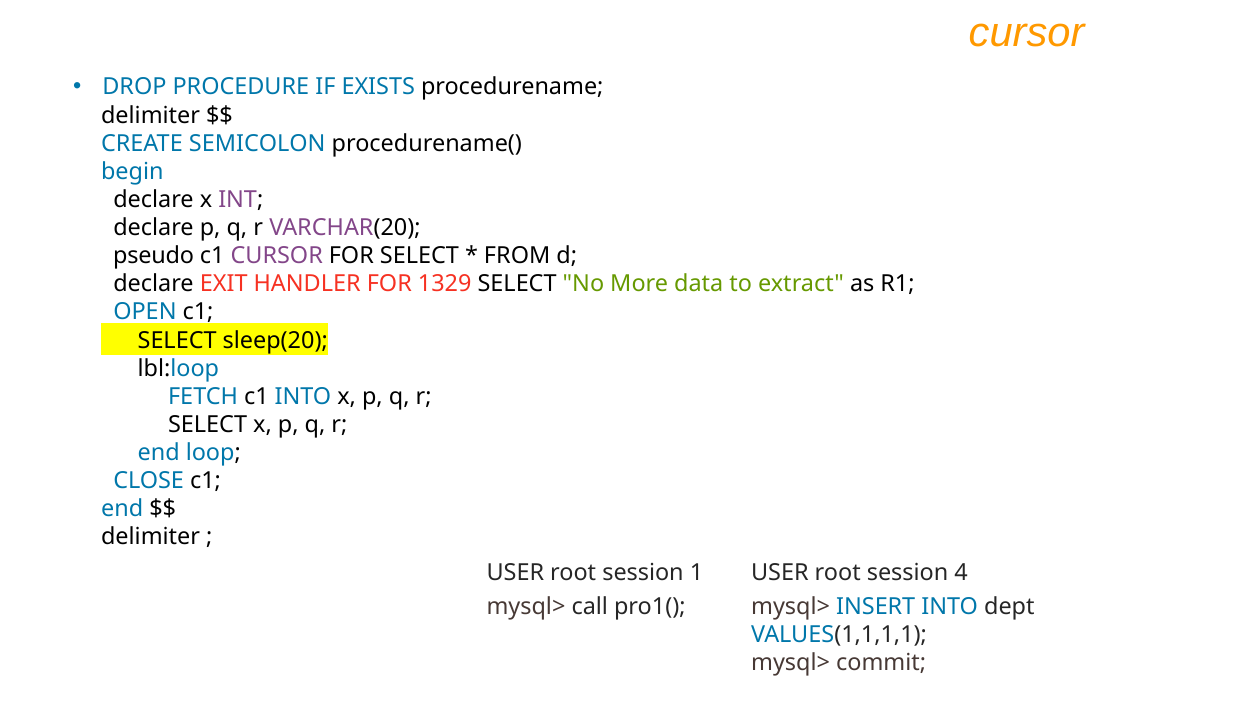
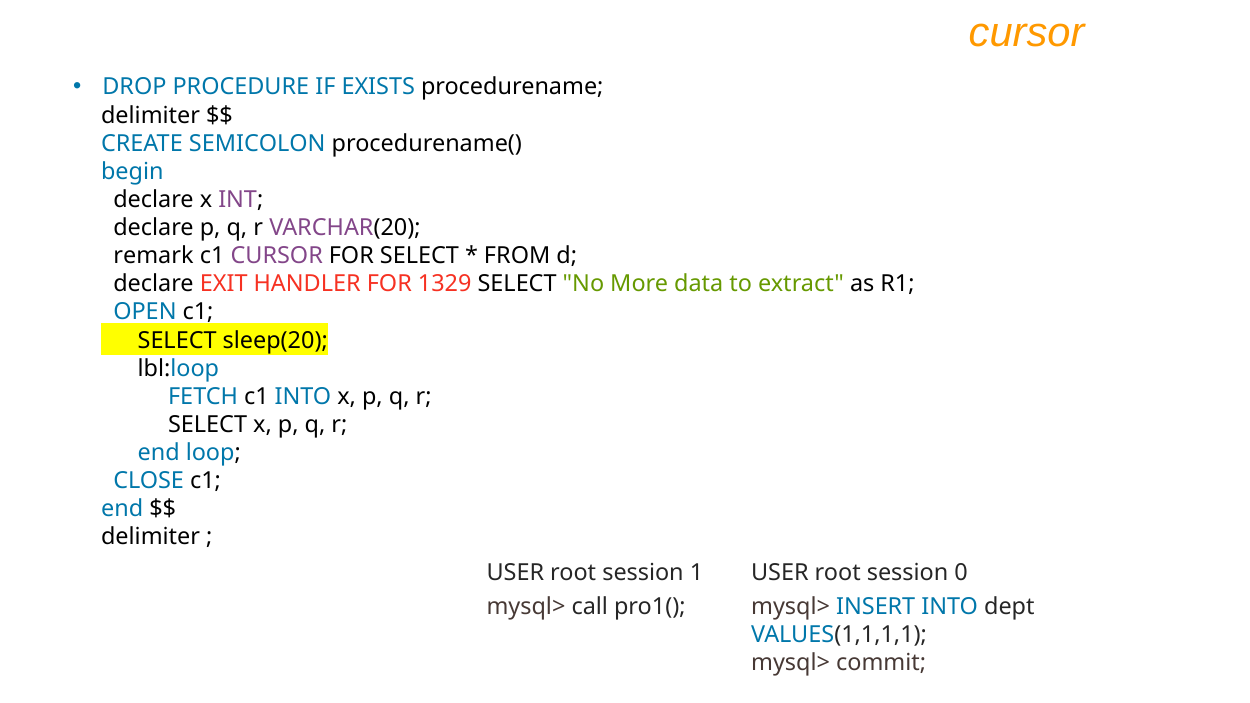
pseudo: pseudo -> remark
4: 4 -> 0
